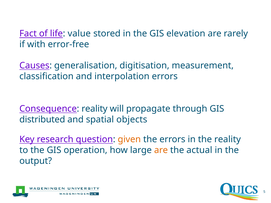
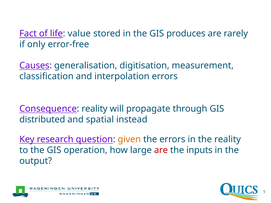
elevation: elevation -> produces
with: with -> only
objects: objects -> instead
are at (161, 150) colour: orange -> red
actual: actual -> inputs
